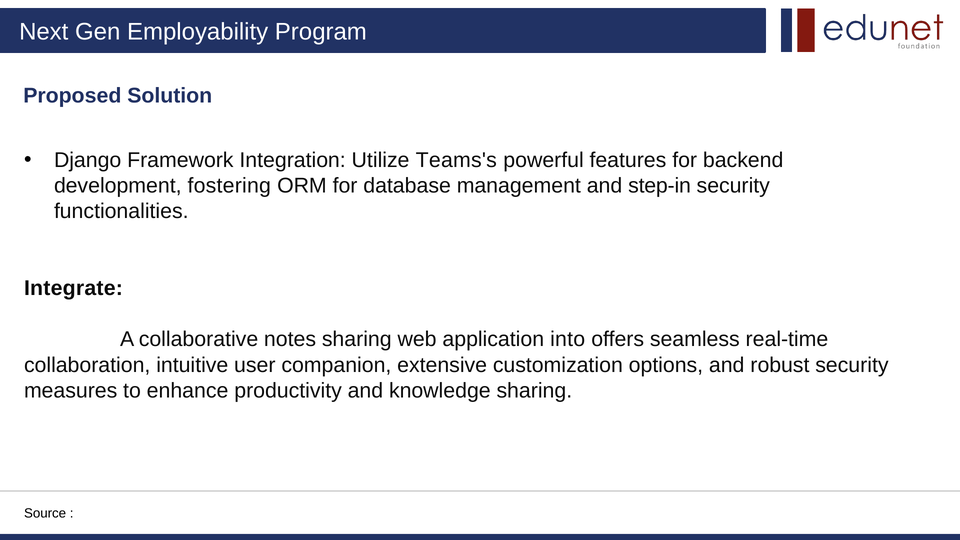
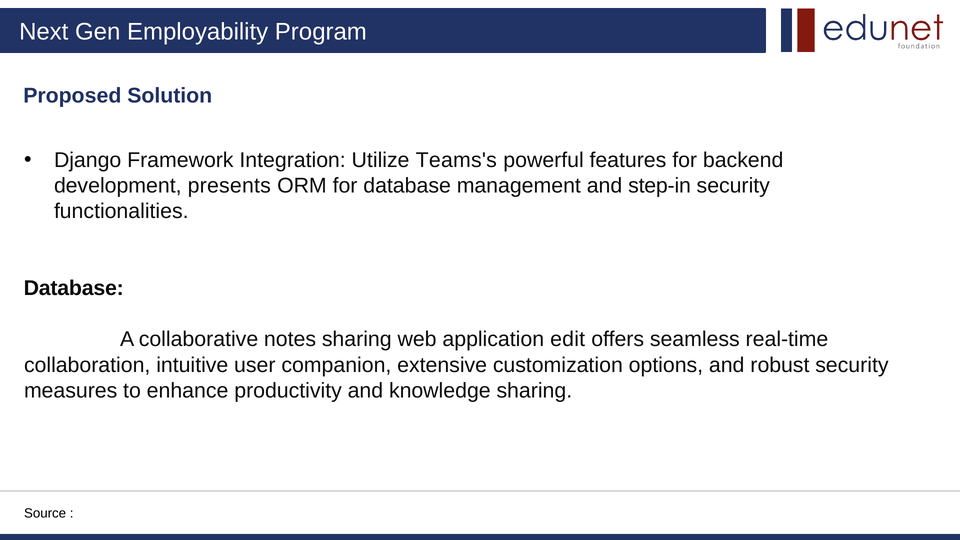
fostering: fostering -> presents
Integrate at (73, 288): Integrate -> Database
into: into -> edit
